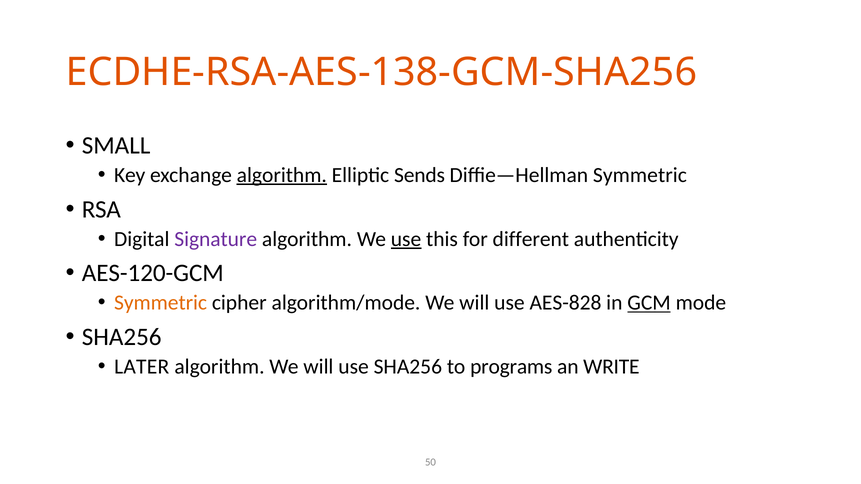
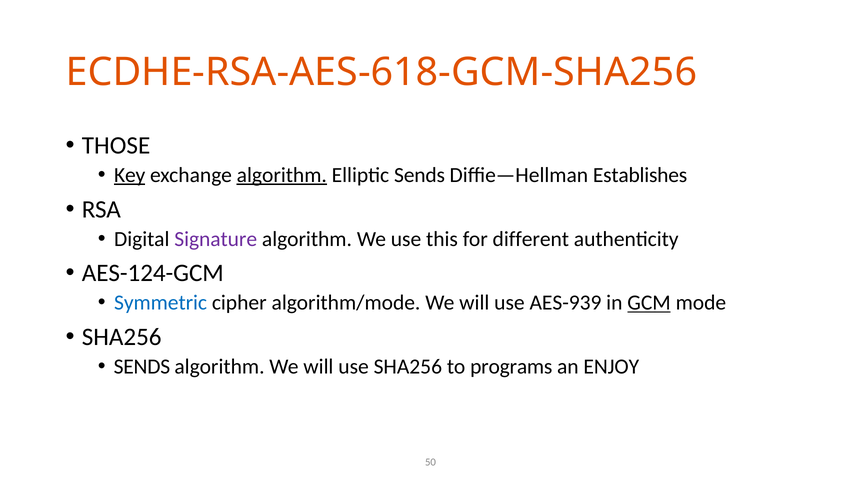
ECDHE-RSA-AES-138-GCM-SHA256: ECDHE-RSA-AES-138-GCM-SHA256 -> ECDHE-RSA-AES-618-GCM-SHA256
SMALL: SMALL -> THOSE
Key underline: none -> present
Diffie—Hellman Symmetric: Symmetric -> Establishes
use at (406, 239) underline: present -> none
AES-120-GCM: AES-120-GCM -> AES-124-GCM
Symmetric at (161, 303) colour: orange -> blue
AES-828: AES-828 -> AES-939
LATER at (142, 367): LATER -> SENDS
WRITE: WRITE -> ENJOY
